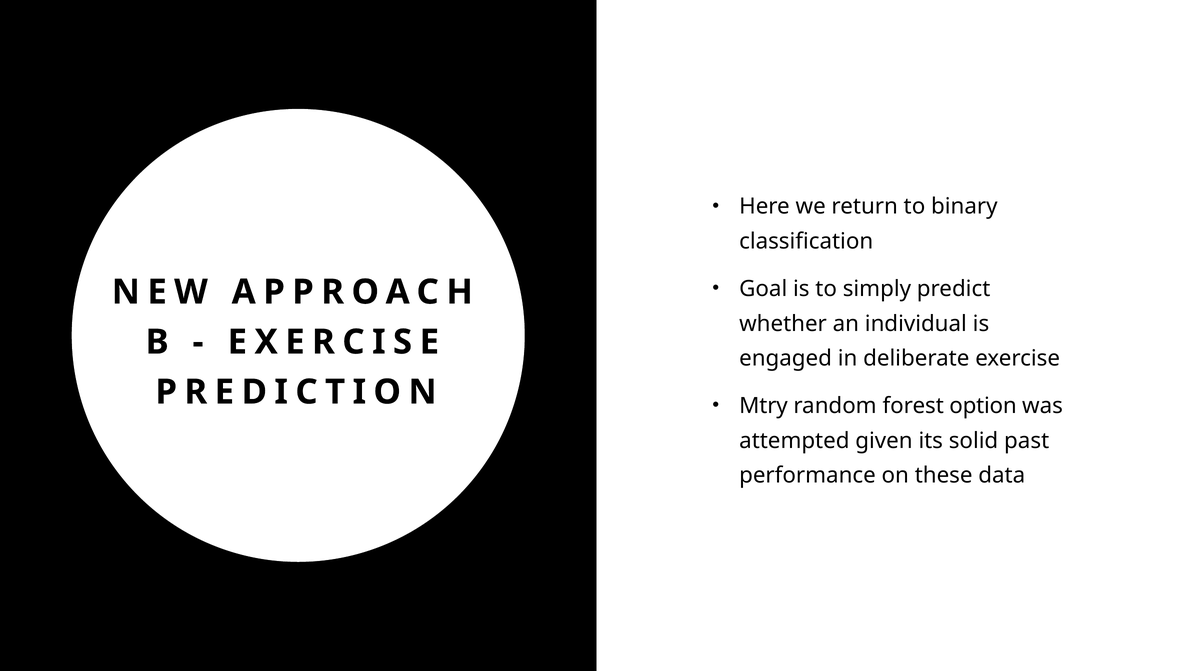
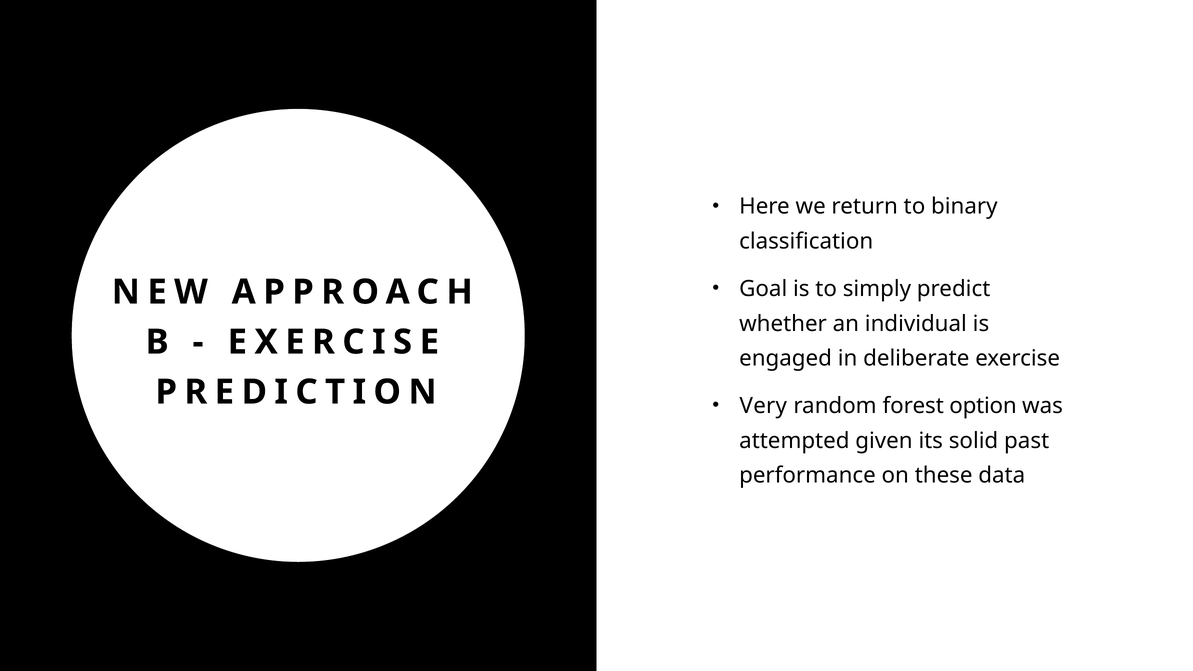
Mtry: Mtry -> Very
